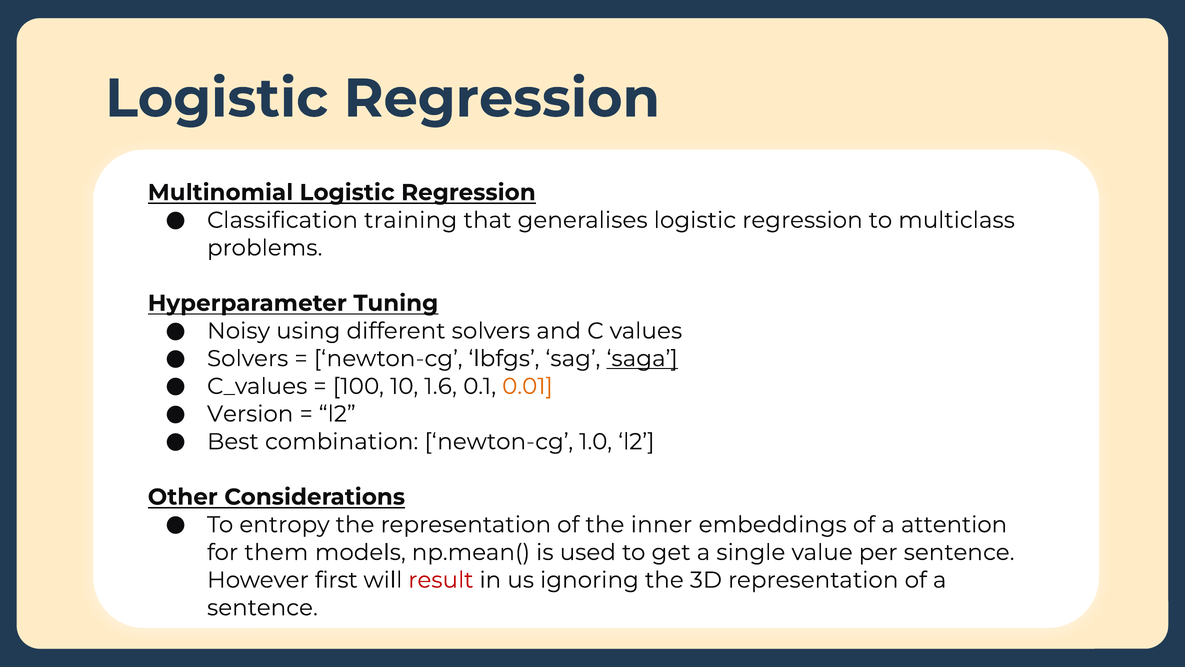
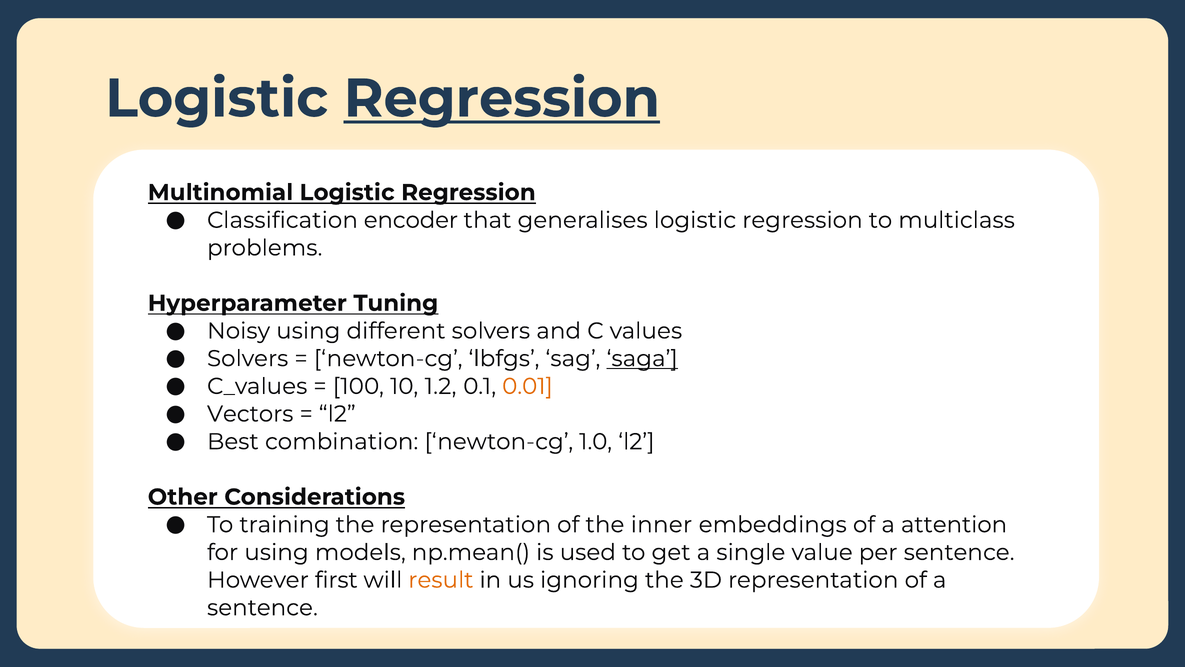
Regression at (502, 99) underline: none -> present
training: training -> encoder
1.6: 1.6 -> 1.2
Version: Version -> Vectors
entropy: entropy -> training
for them: them -> using
result colour: red -> orange
